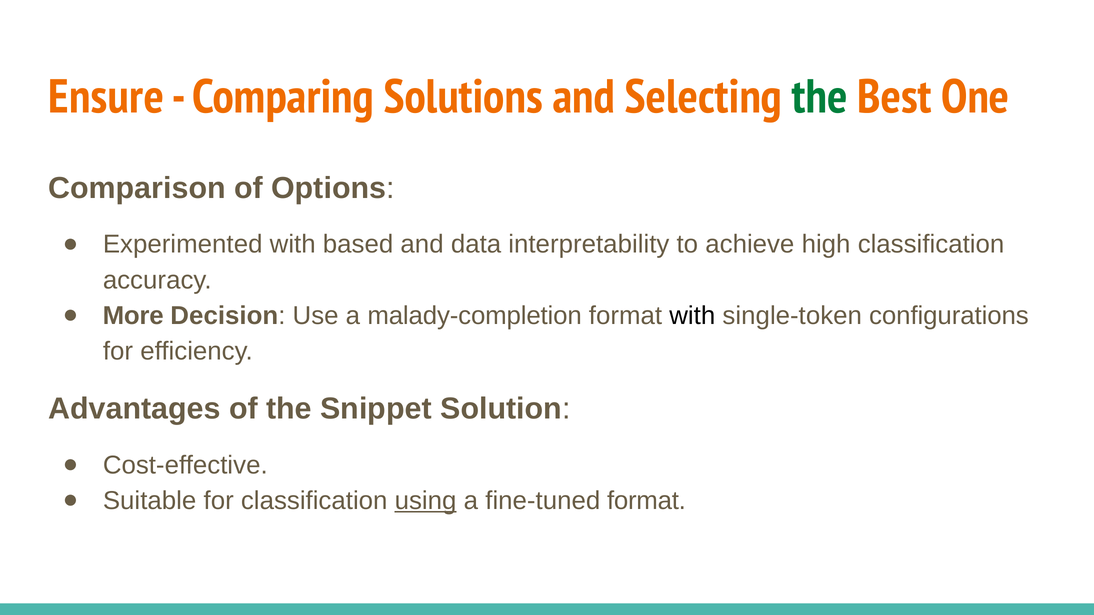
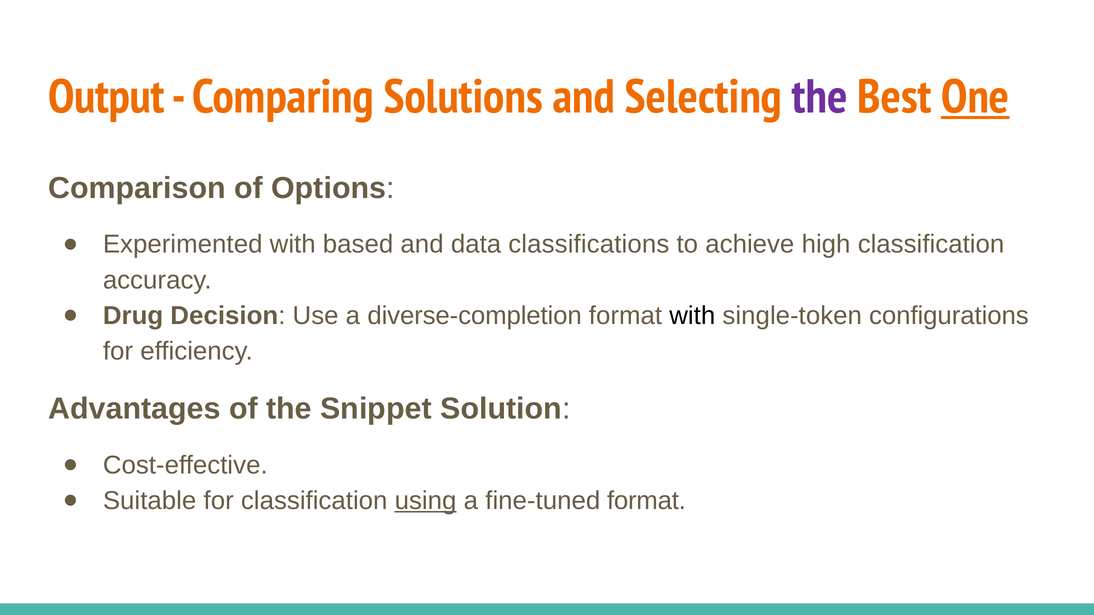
Ensure: Ensure -> Output
the at (820, 97) colour: green -> purple
One underline: none -> present
interpretability: interpretability -> classifications
More: More -> Drug
malady-completion: malady-completion -> diverse-completion
